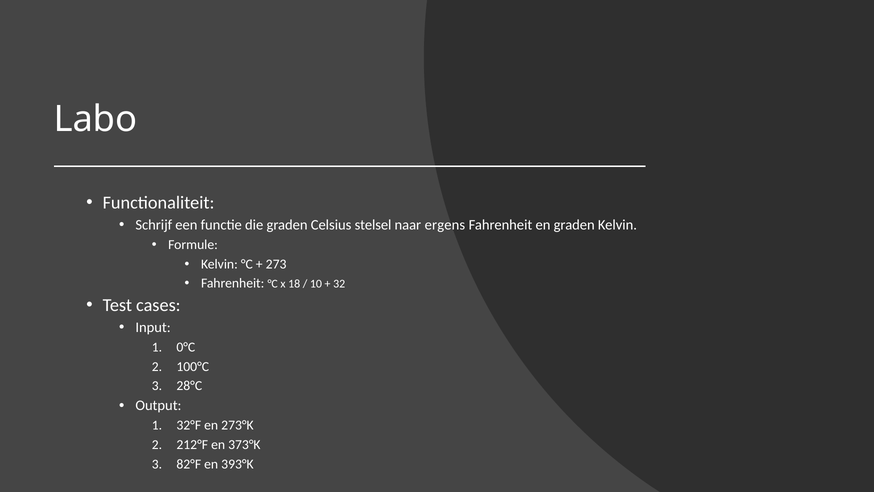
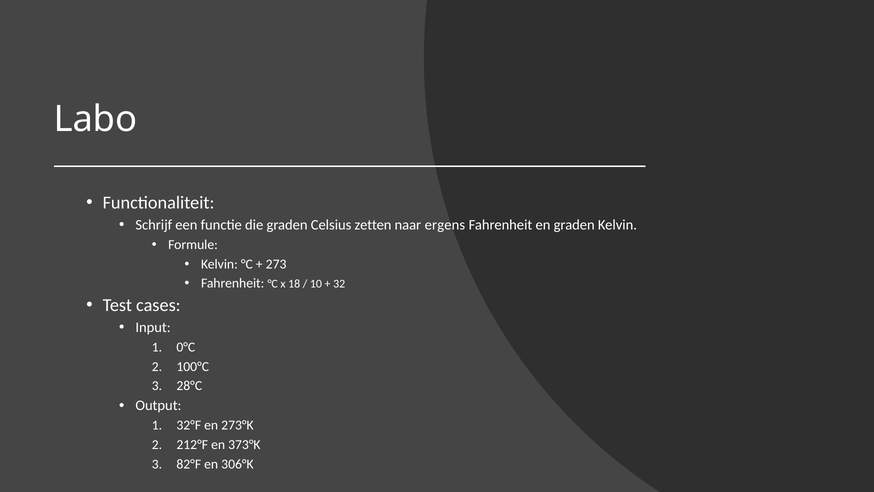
stelsel: stelsel -> zetten
393°K: 393°K -> 306°K
